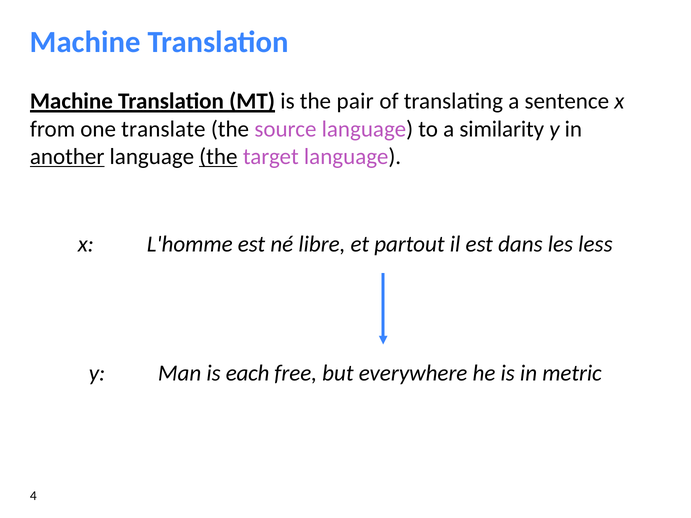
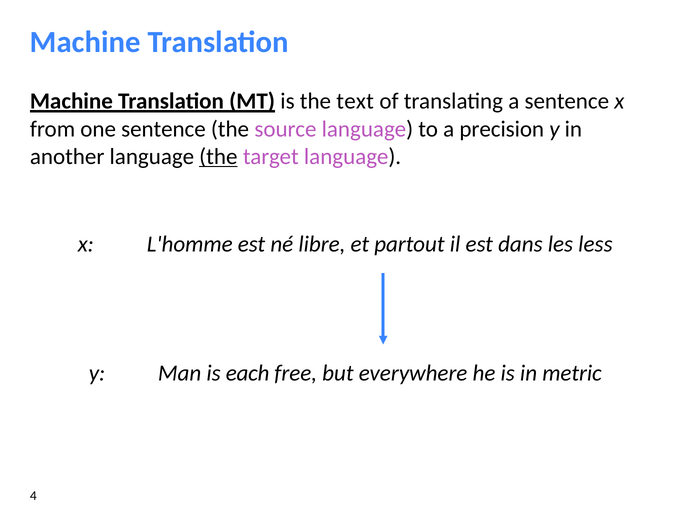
pair: pair -> text
one translate: translate -> sentence
similarity: similarity -> precision
another underline: present -> none
